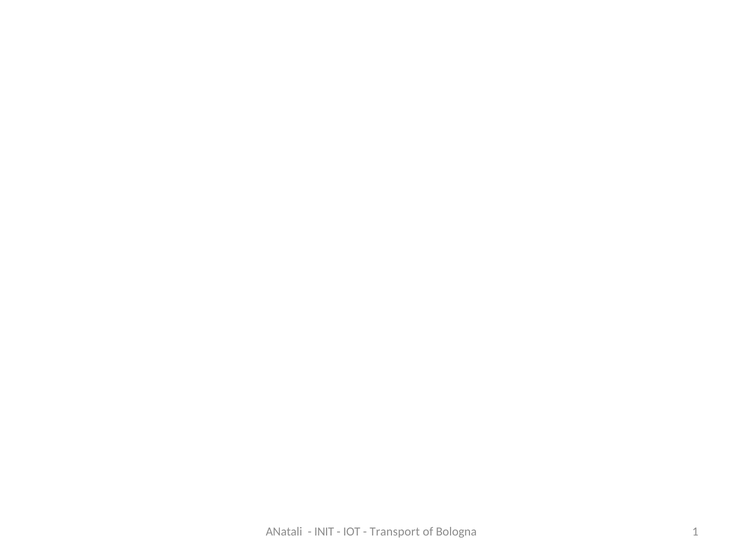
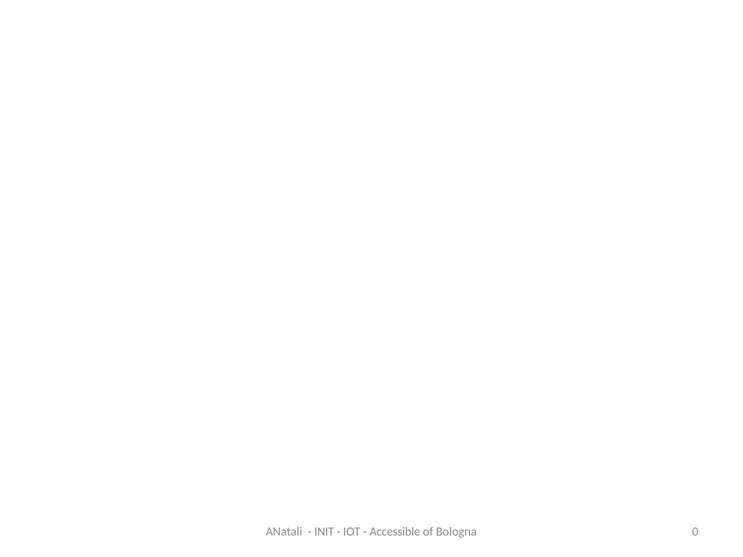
Transport: Transport -> Accessible
1: 1 -> 0
